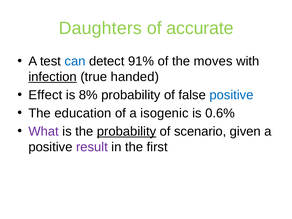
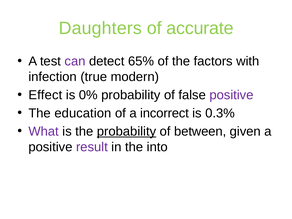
can colour: blue -> purple
91%: 91% -> 65%
moves: moves -> factors
infection underline: present -> none
handed: handed -> modern
8%: 8% -> 0%
positive at (231, 95) colour: blue -> purple
isogenic: isogenic -> incorrect
0.6%: 0.6% -> 0.3%
scenario: scenario -> between
first: first -> into
